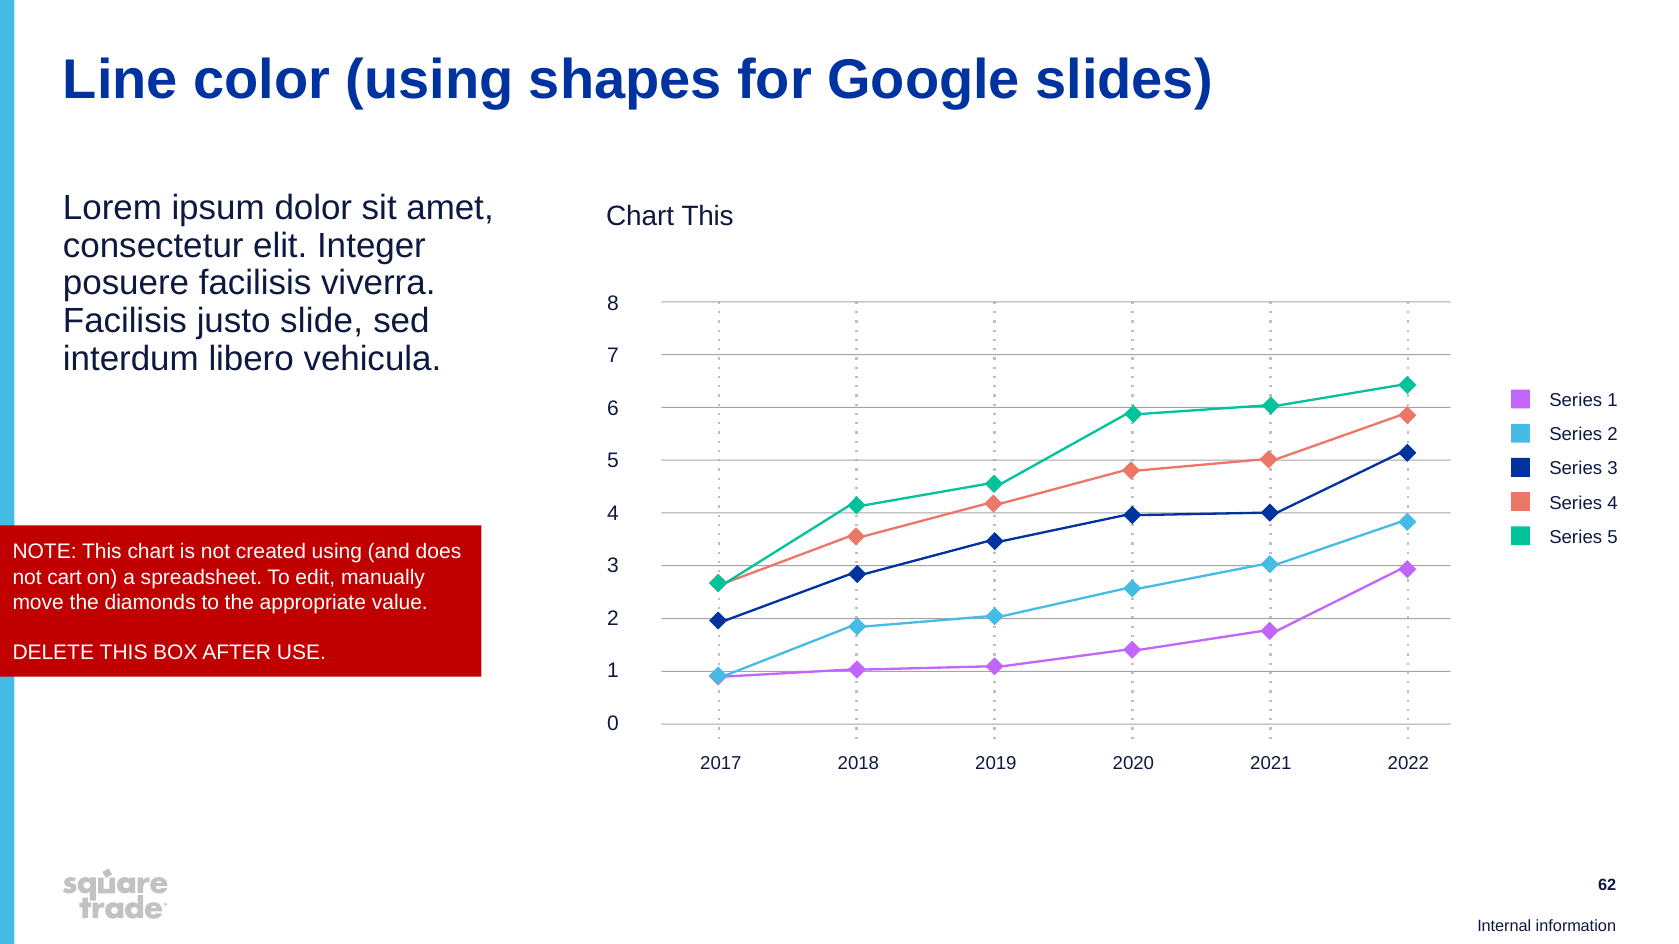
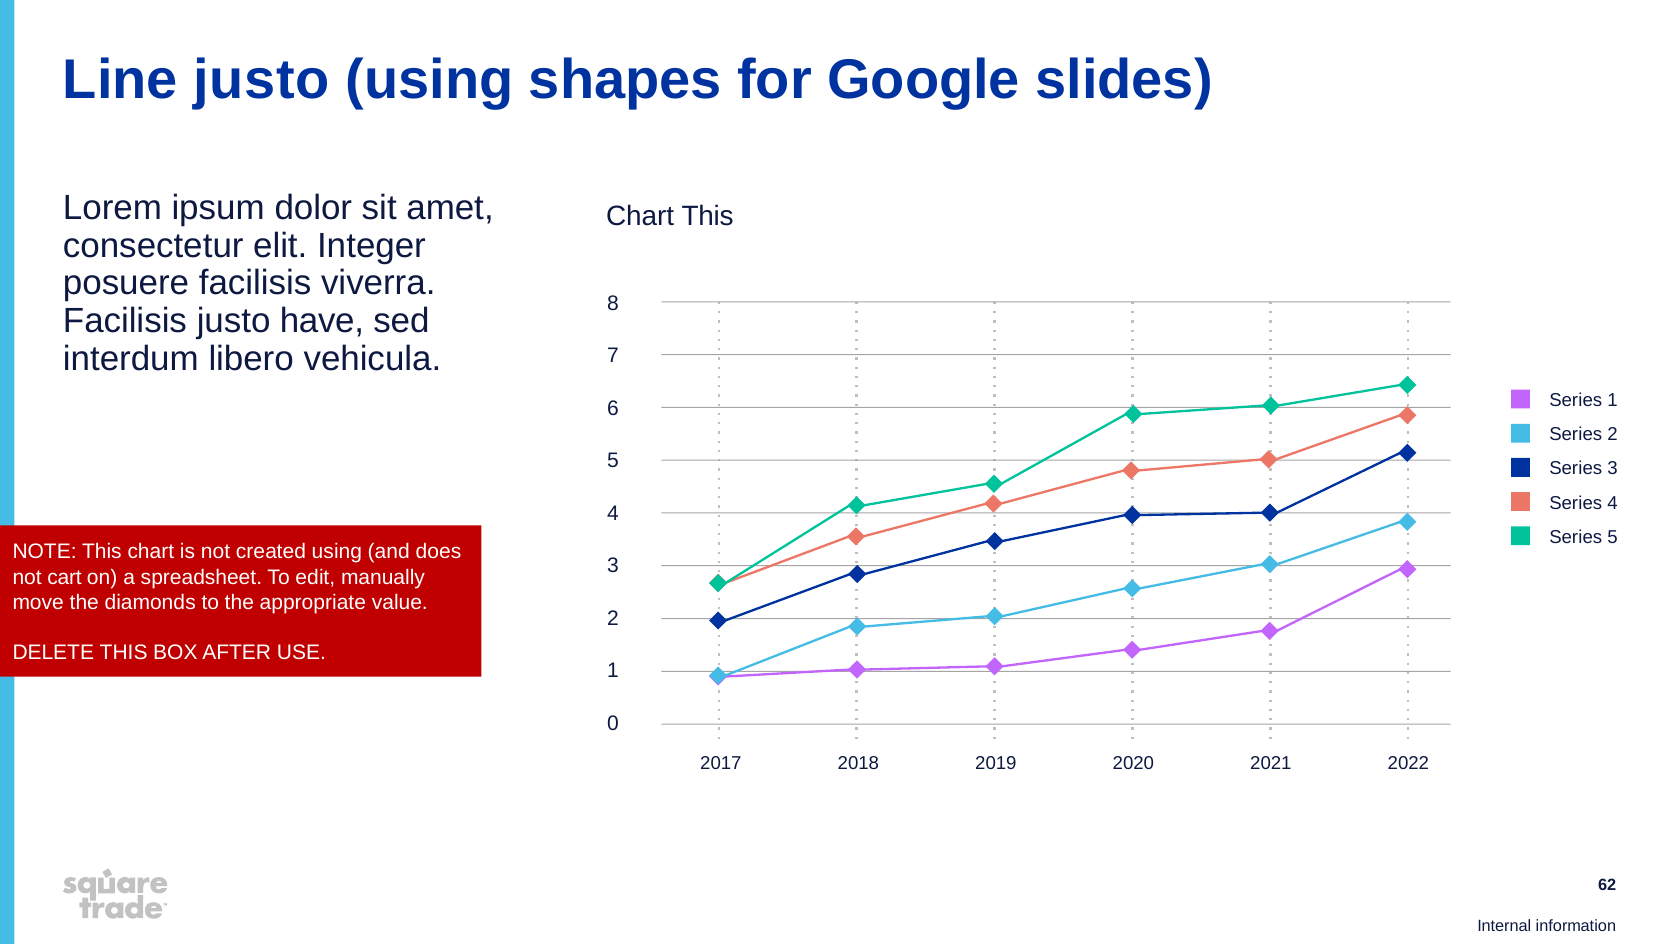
Line color: color -> justo
slide: slide -> have
